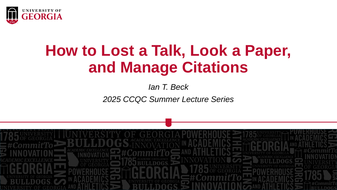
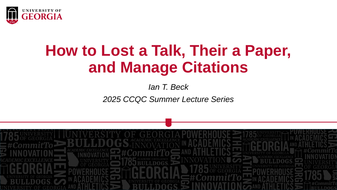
Look: Look -> Their
